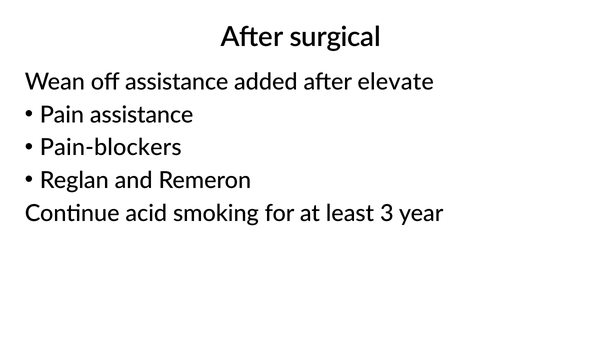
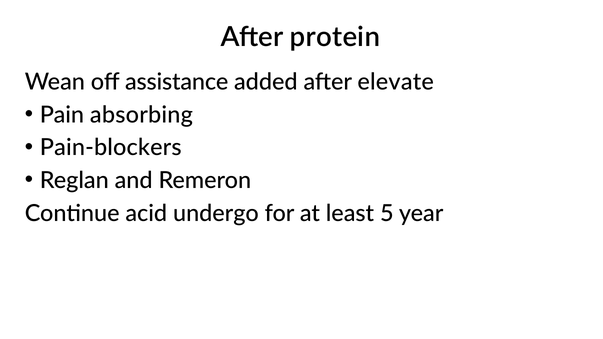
surgical: surgical -> protein
Pain assistance: assistance -> absorbing
smoking: smoking -> undergo
3: 3 -> 5
